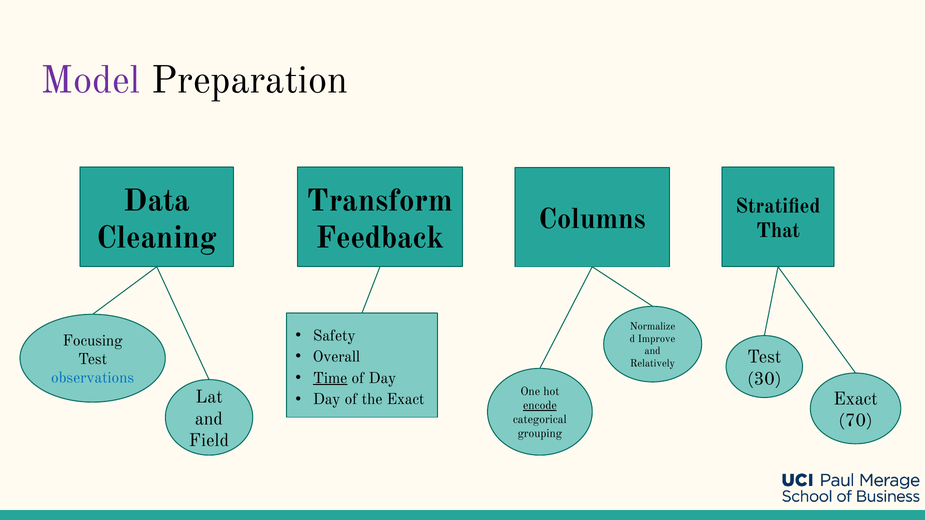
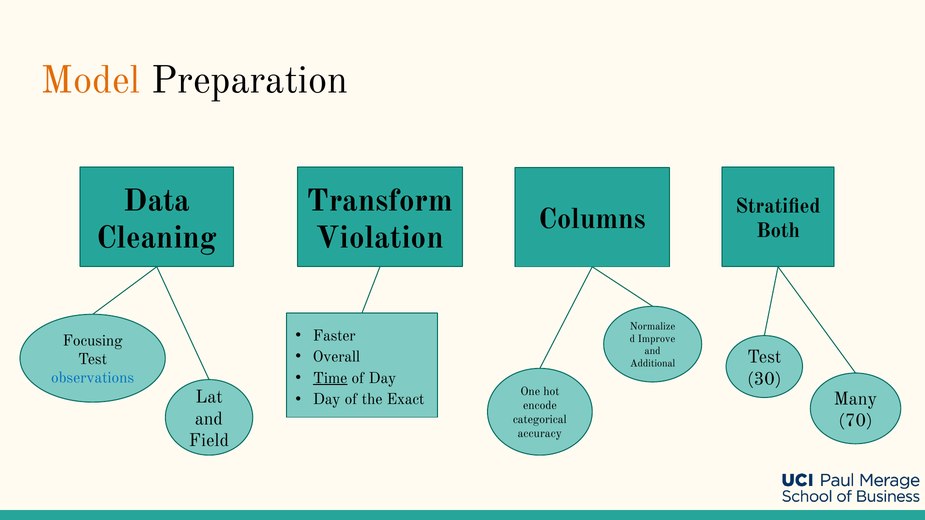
Model colour: purple -> orange
That: That -> Both
Feedback: Feedback -> Violation
Safety: Safety -> Faster
Relatively: Relatively -> Additional
Exact at (856, 399): Exact -> Many
encode underline: present -> none
grouping: grouping -> accuracy
